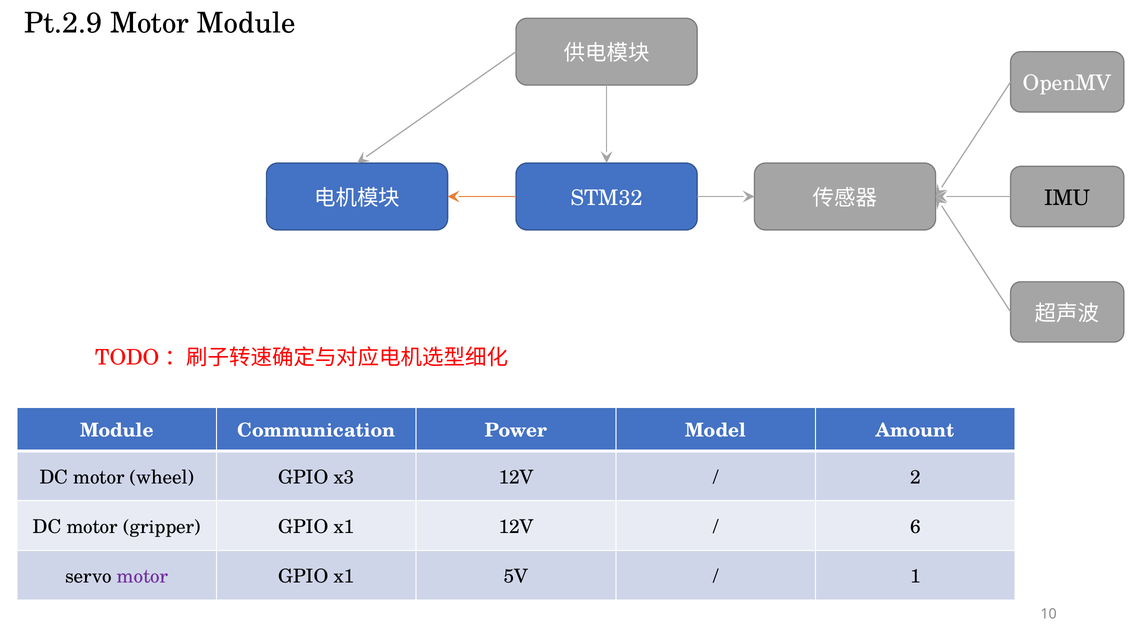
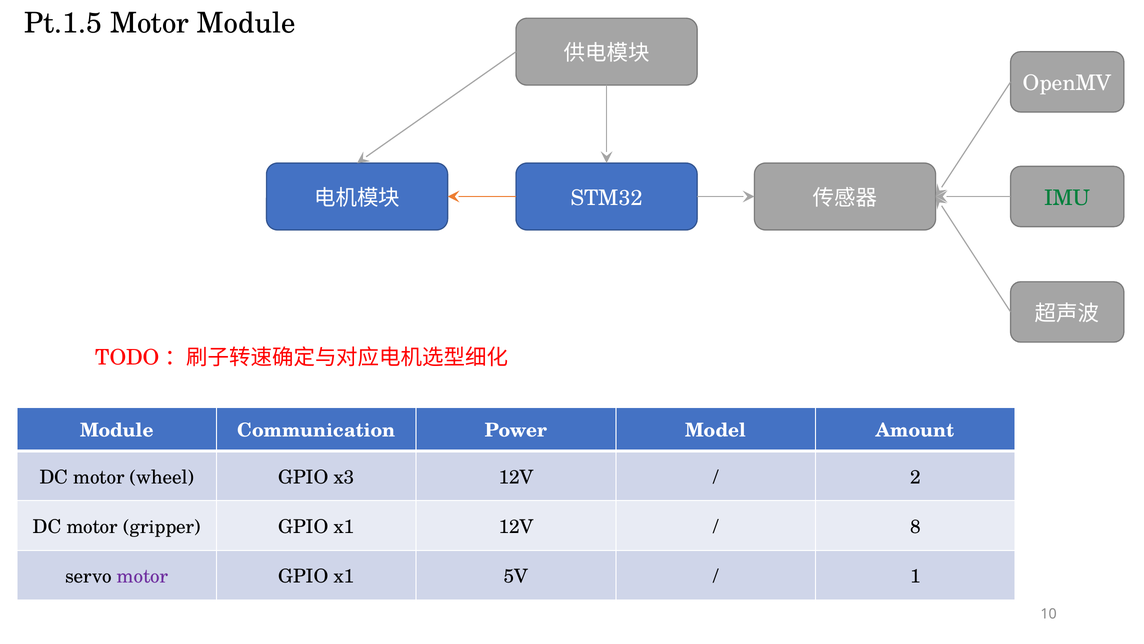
Pt.2.9: Pt.2.9 -> Pt.1.5
IMU colour: black -> green
6: 6 -> 8
